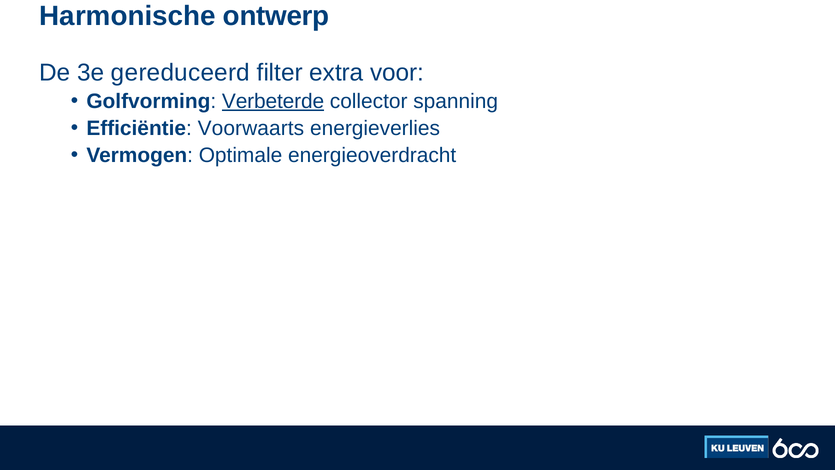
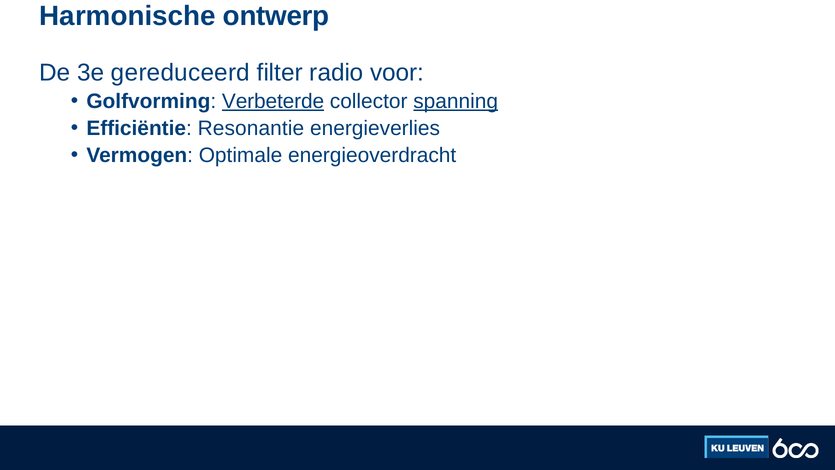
extra: extra -> radio
spanning underline: none -> present
Voorwaarts: Voorwaarts -> Resonantie
